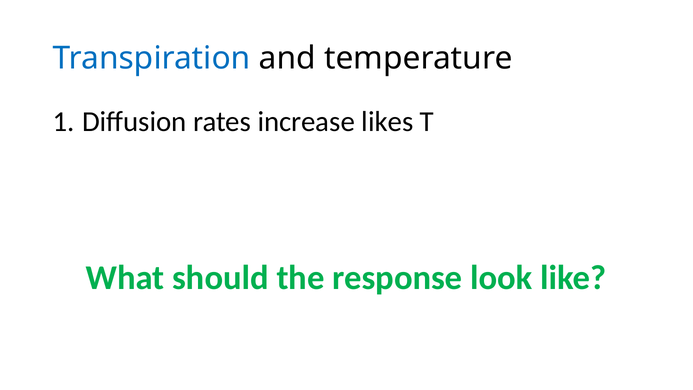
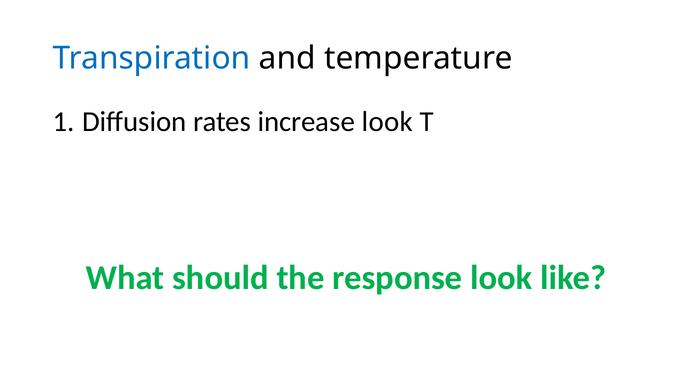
increase likes: likes -> look
